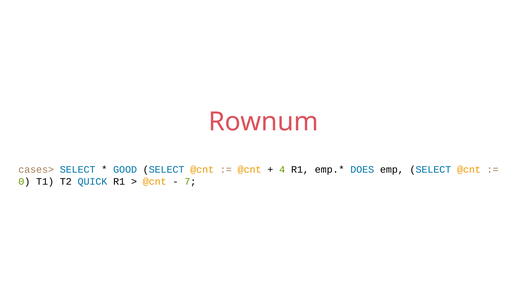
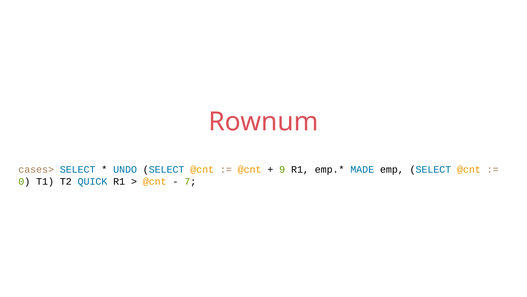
GOOD: GOOD -> UNDO
4: 4 -> 9
DOES: DOES -> MADE
